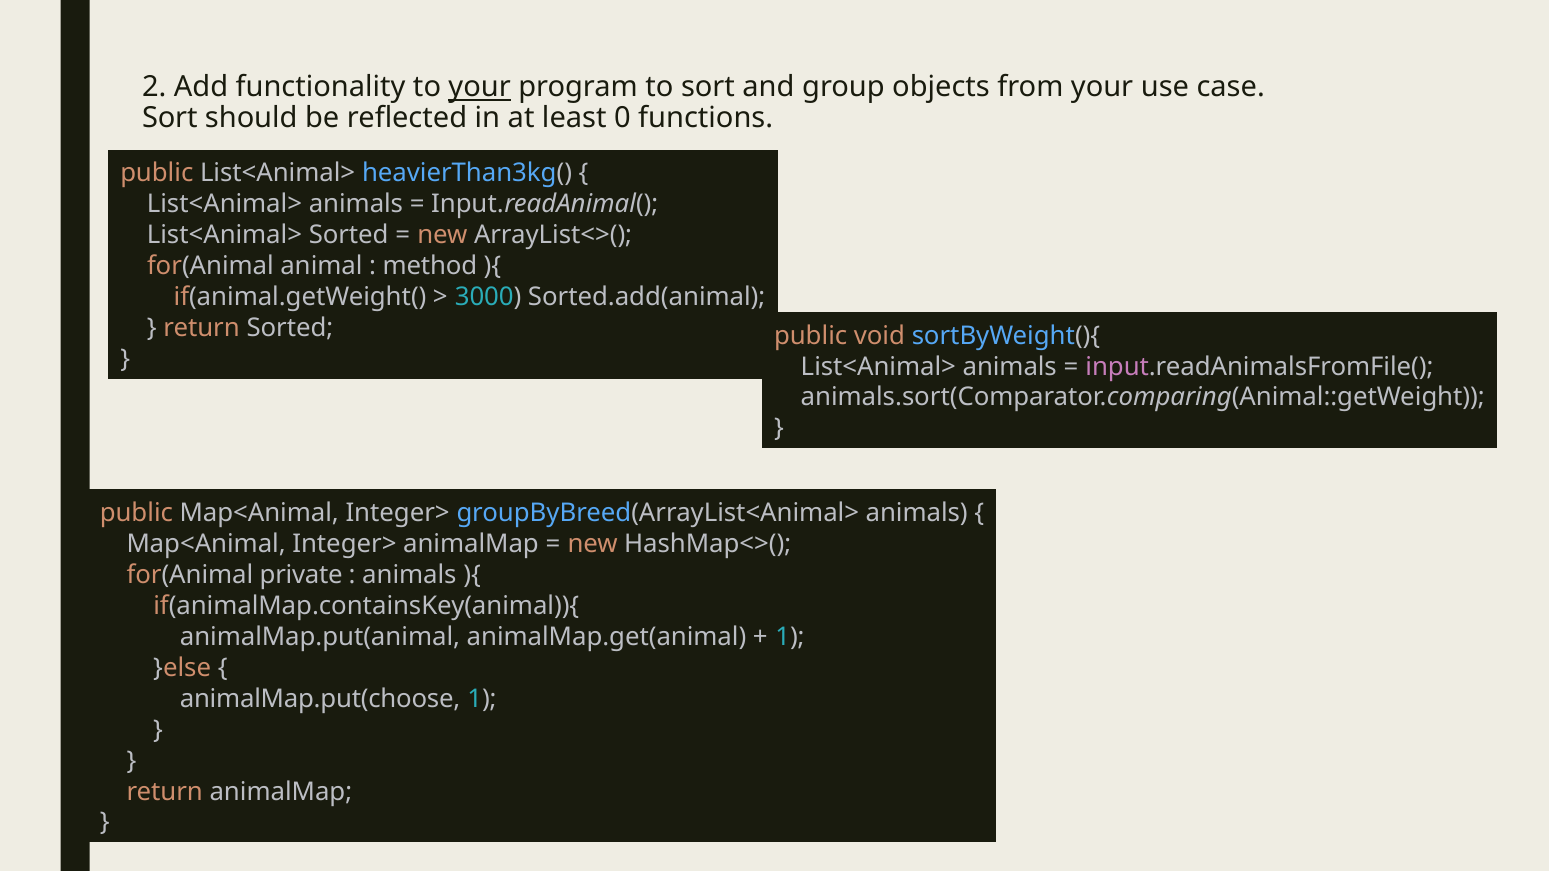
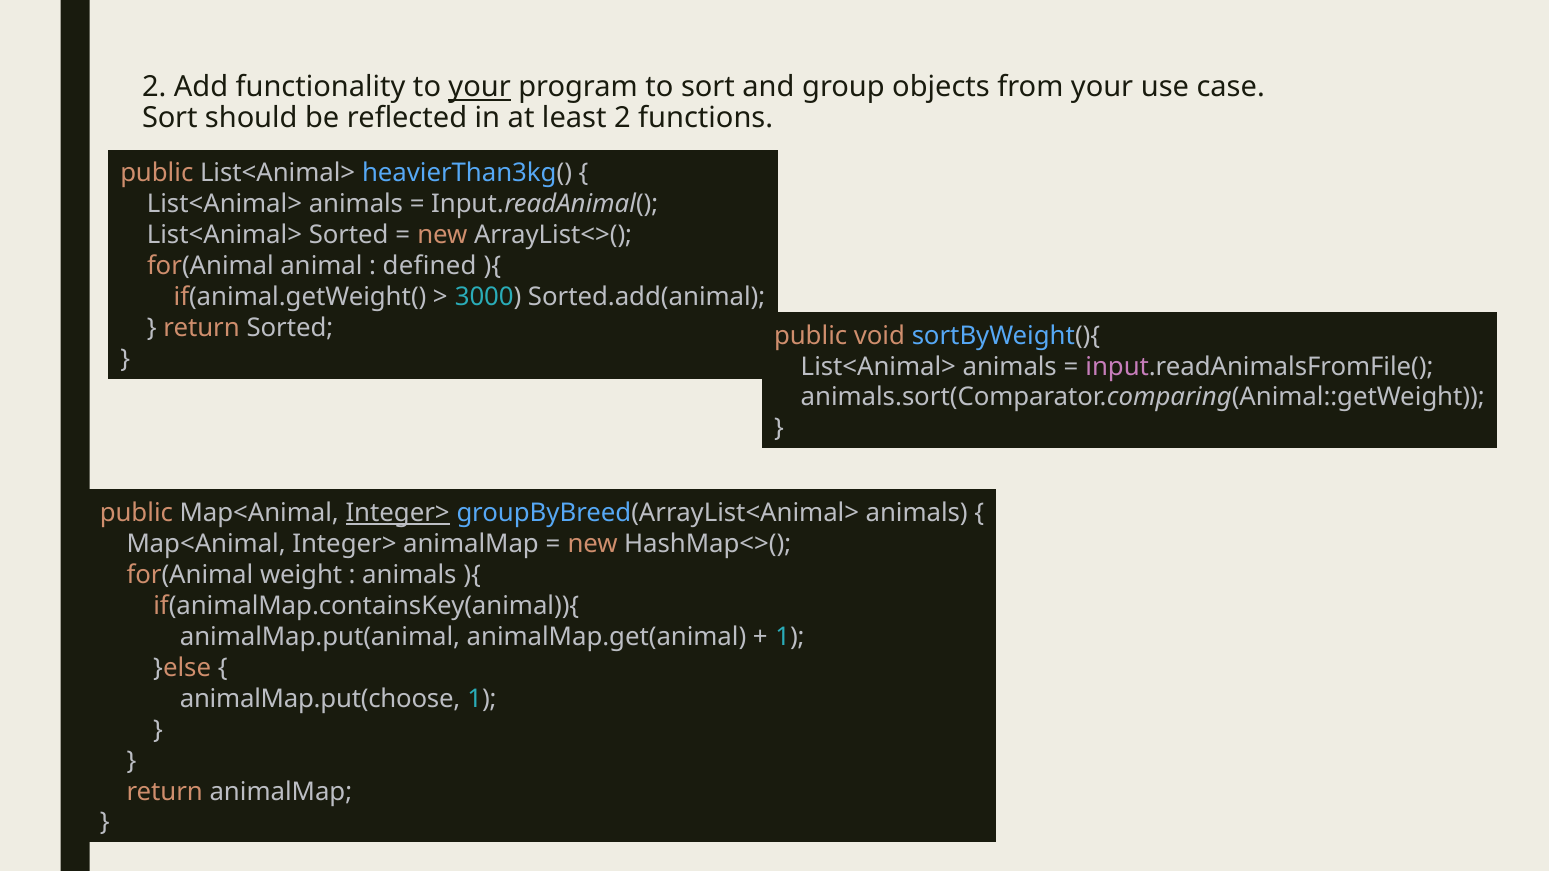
least 0: 0 -> 2
method: method -> defined
Integer> at (398, 513) underline: none -> present
private: private -> weight
